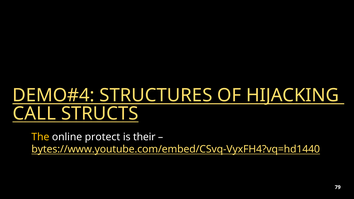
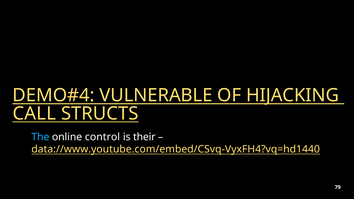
STRUCTURES: STRUCTURES -> VULNERABLE
The colour: yellow -> light blue
protect: protect -> control
bytes://www.youtube.com/embed/CSvq-VyxFH4?vq=hd1440: bytes://www.youtube.com/embed/CSvq-VyxFH4?vq=hd1440 -> data://www.youtube.com/embed/CSvq-VyxFH4?vq=hd1440
